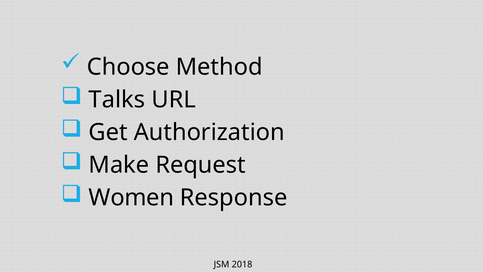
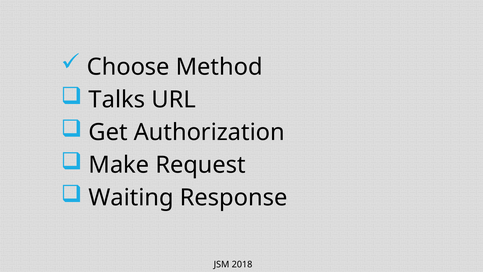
Women: Women -> Waiting
